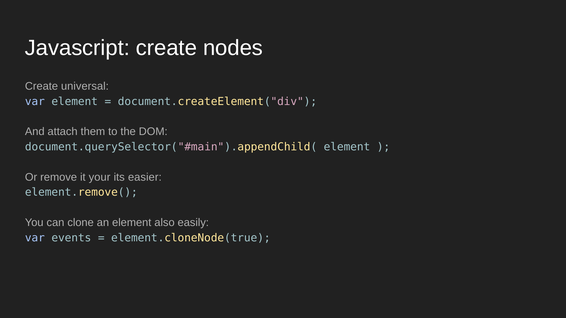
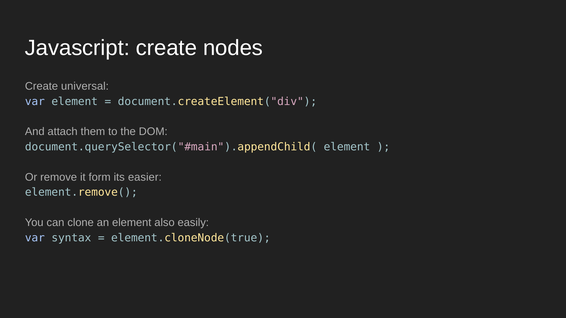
your: your -> form
events: events -> syntax
